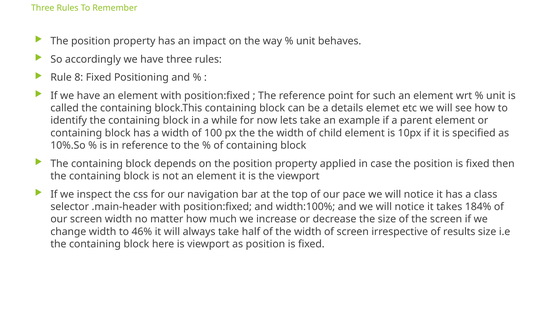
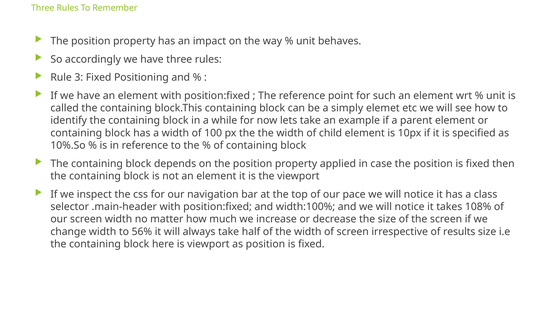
8: 8 -> 3
details: details -> simply
184%: 184% -> 108%
46%: 46% -> 56%
